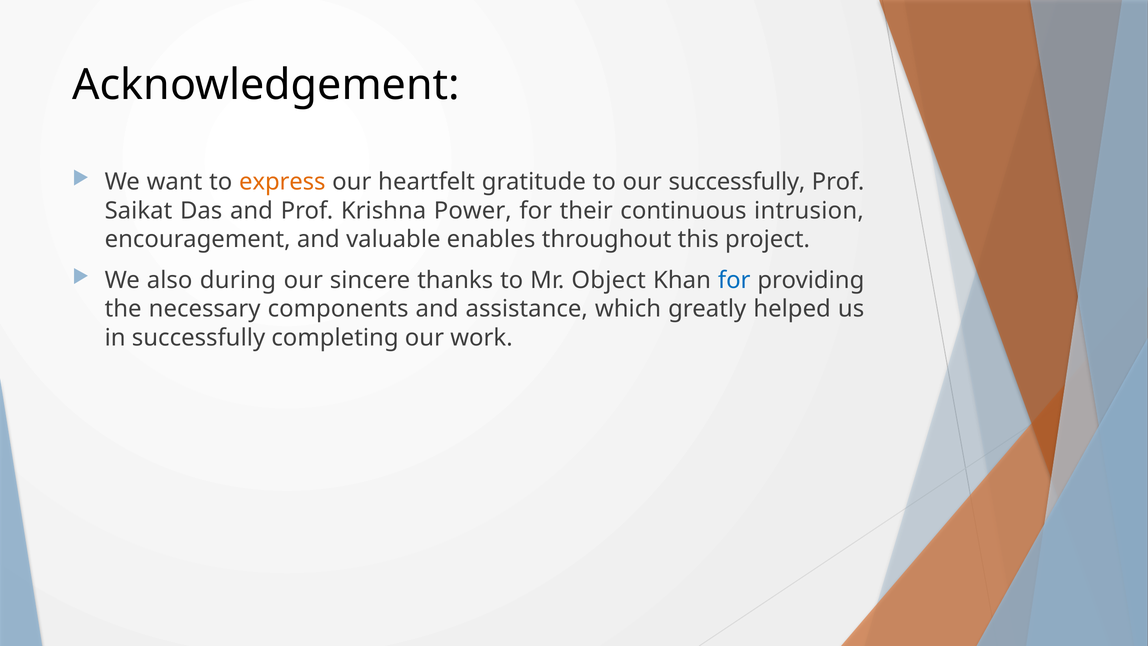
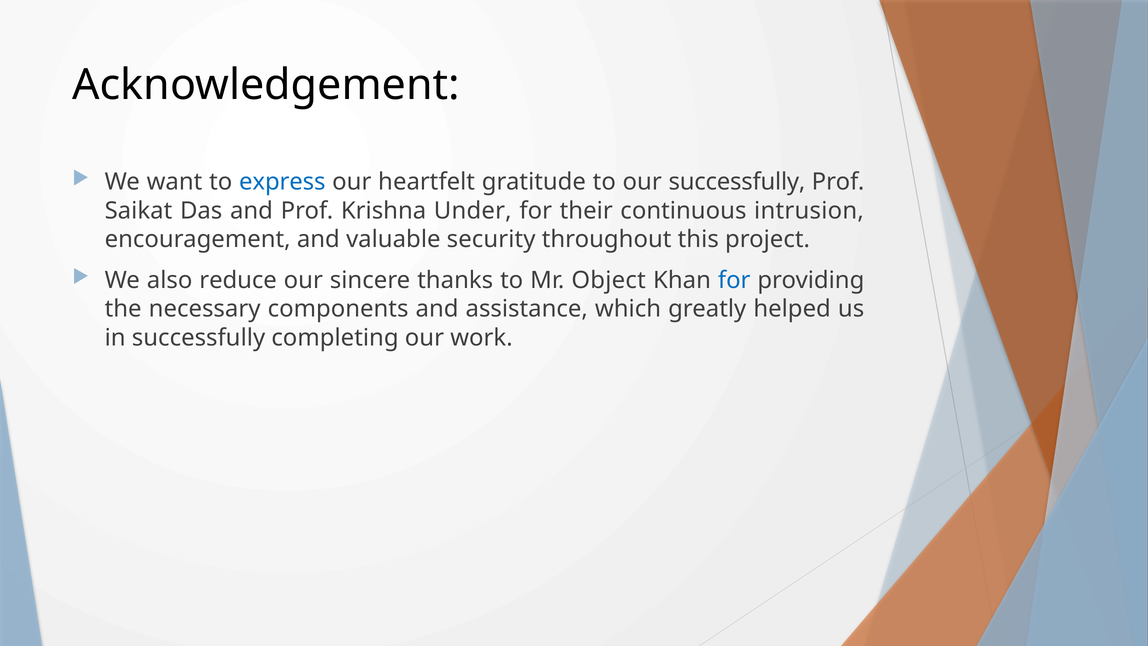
express colour: orange -> blue
Power: Power -> Under
enables: enables -> security
during: during -> reduce
